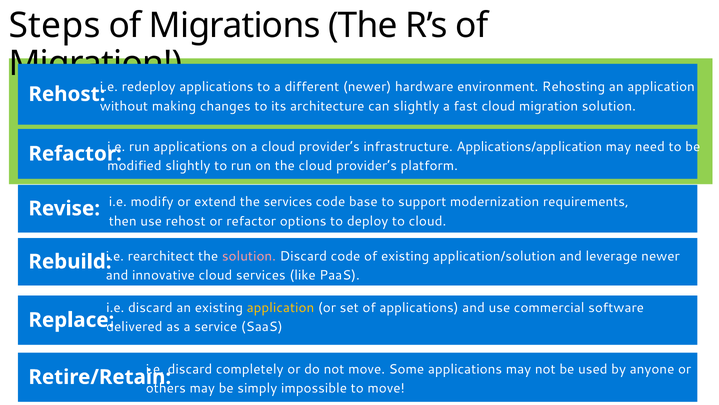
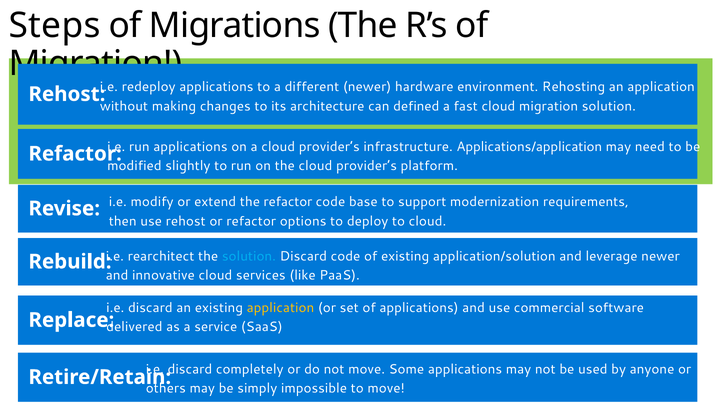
can slightly: slightly -> defined
the services: services -> refactor
solution at (249, 256) colour: pink -> light blue
